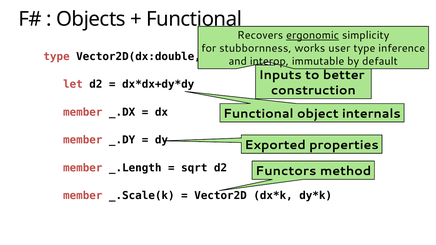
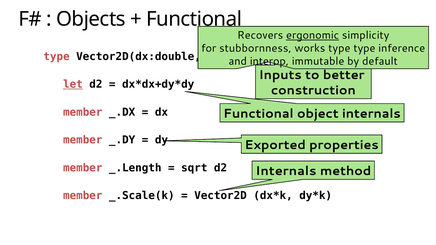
works user: user -> type
let underline: none -> present
Functors at (286, 171): Functors -> Internals
